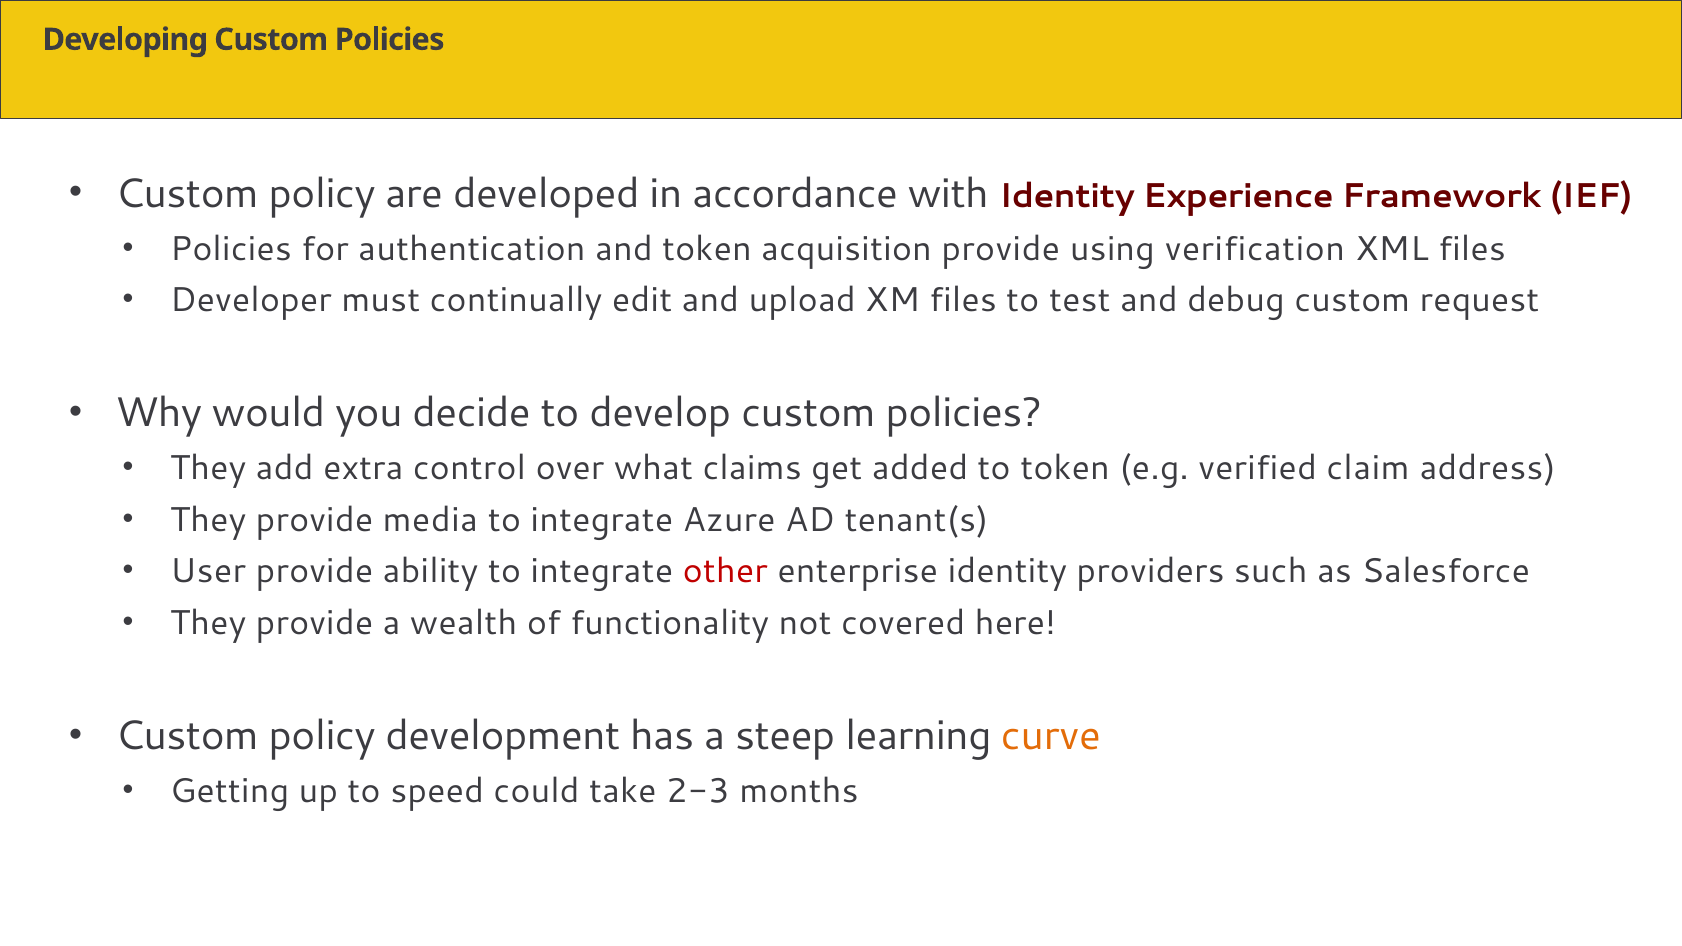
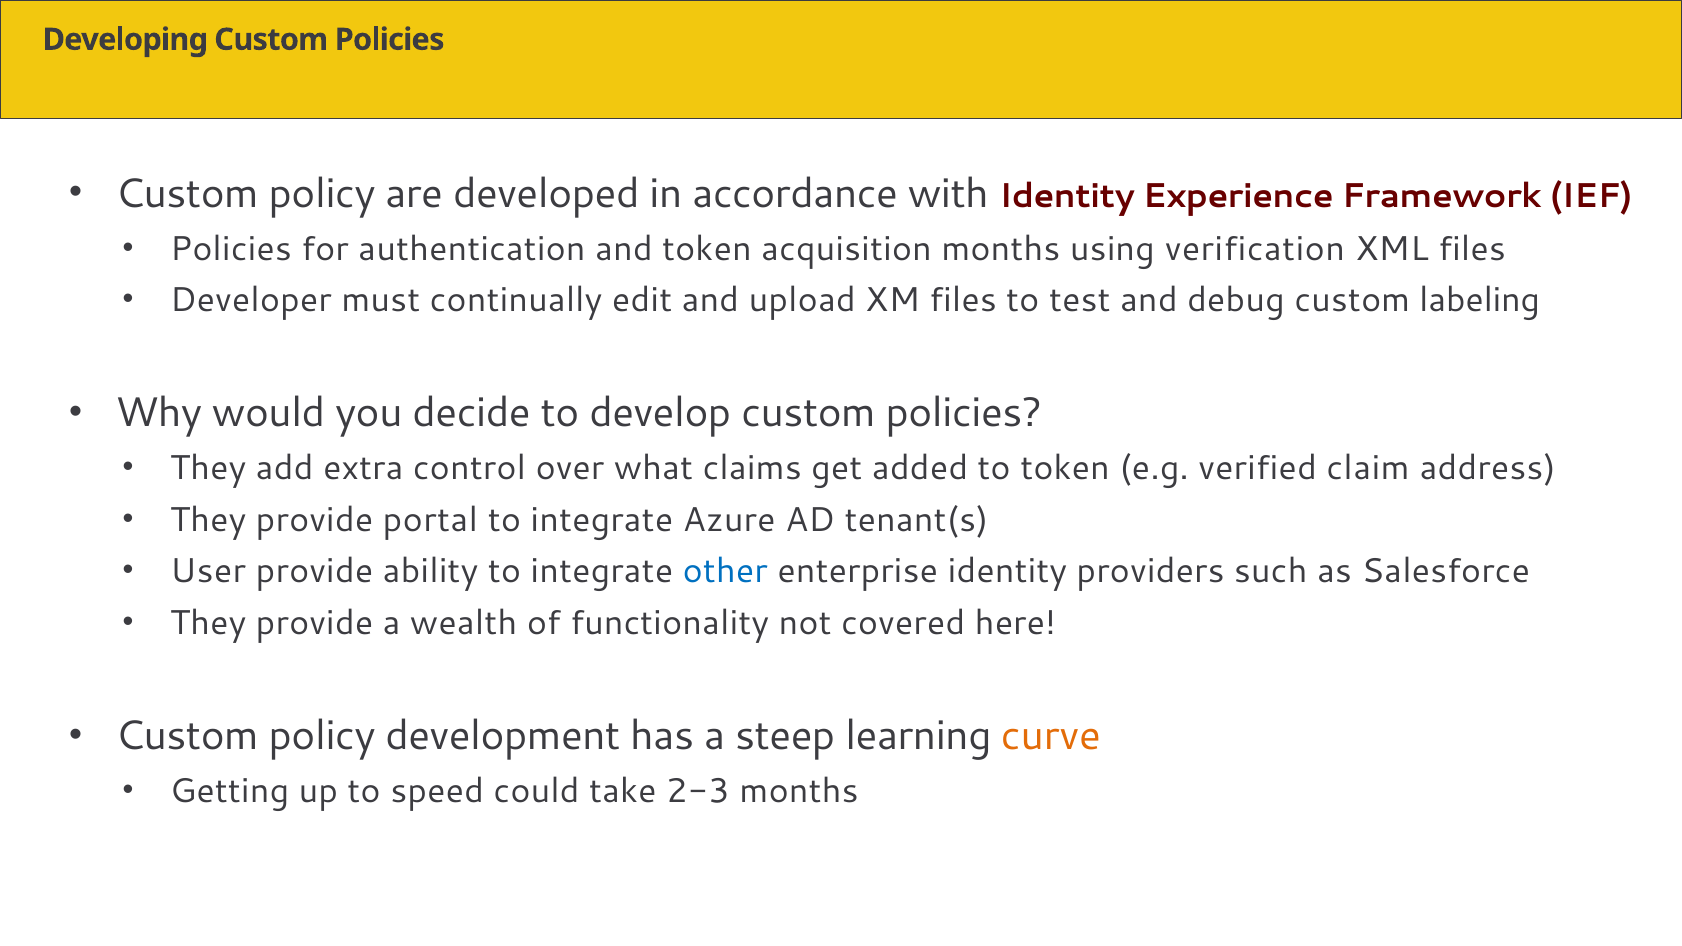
acquisition provide: provide -> months
request: request -> labeling
media: media -> portal
other colour: red -> blue
